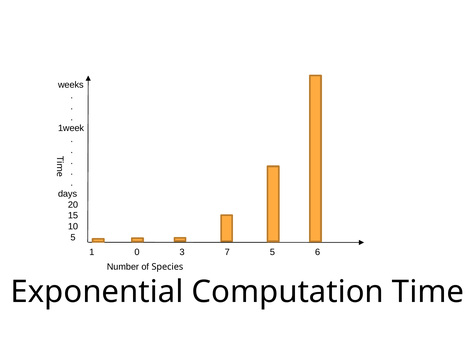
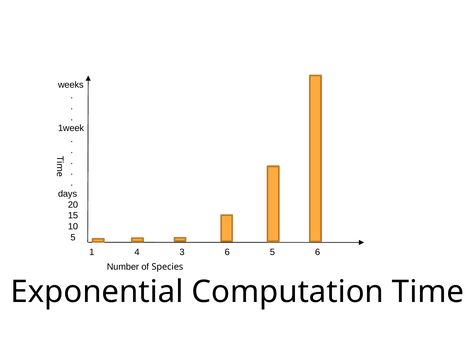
0: 0 -> 4
3 7: 7 -> 6
